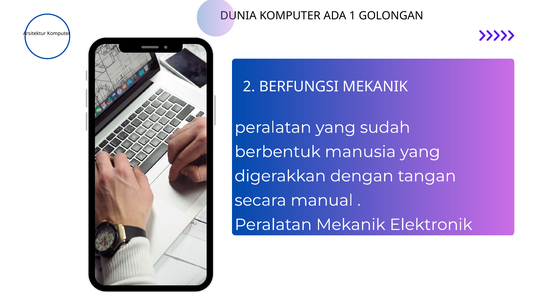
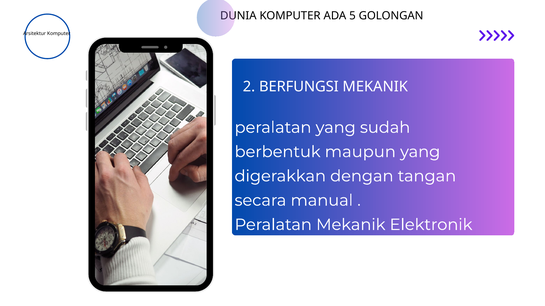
1: 1 -> 5
manusia: manusia -> maupun
